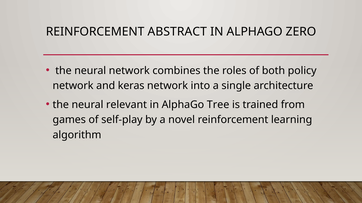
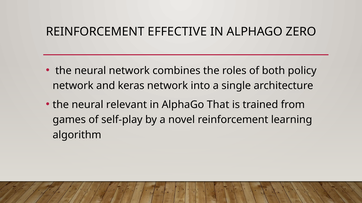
ABSTRACT: ABSTRACT -> EFFECTIVE
Tree: Tree -> That
